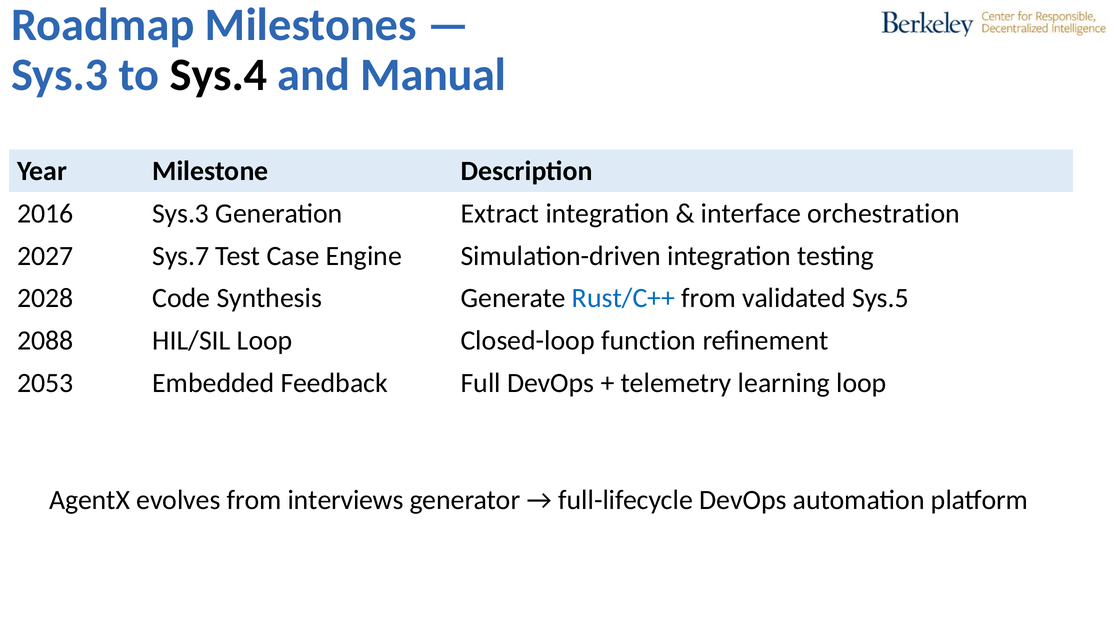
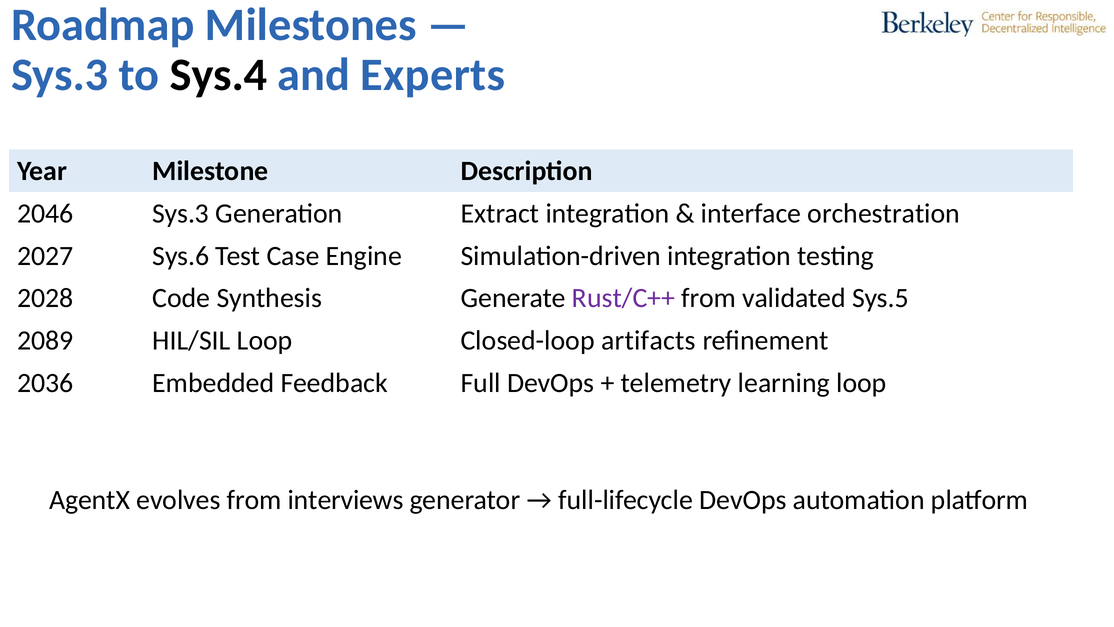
Manual: Manual -> Experts
2016: 2016 -> 2046
Sys.7: Sys.7 -> Sys.6
Rust/C++ colour: blue -> purple
2088: 2088 -> 2089
function: function -> artifacts
2053: 2053 -> 2036
